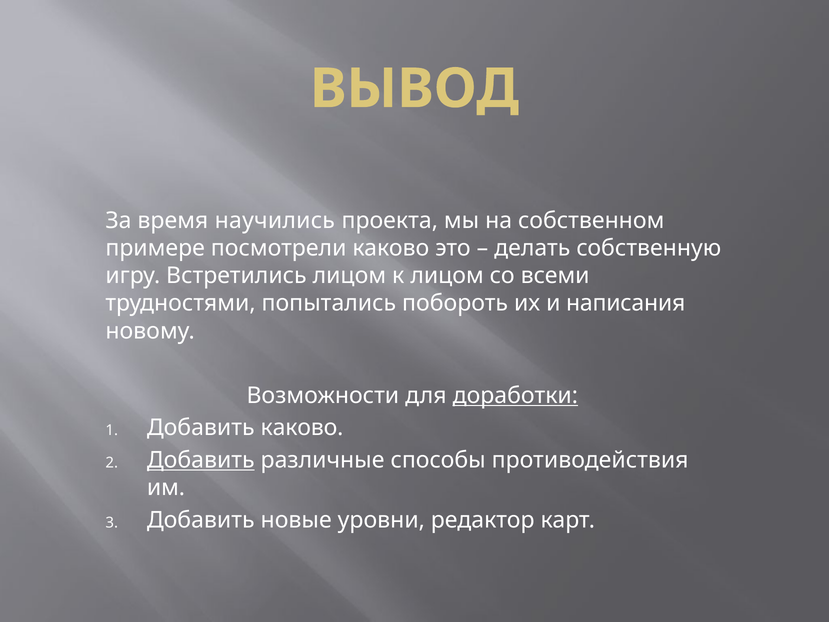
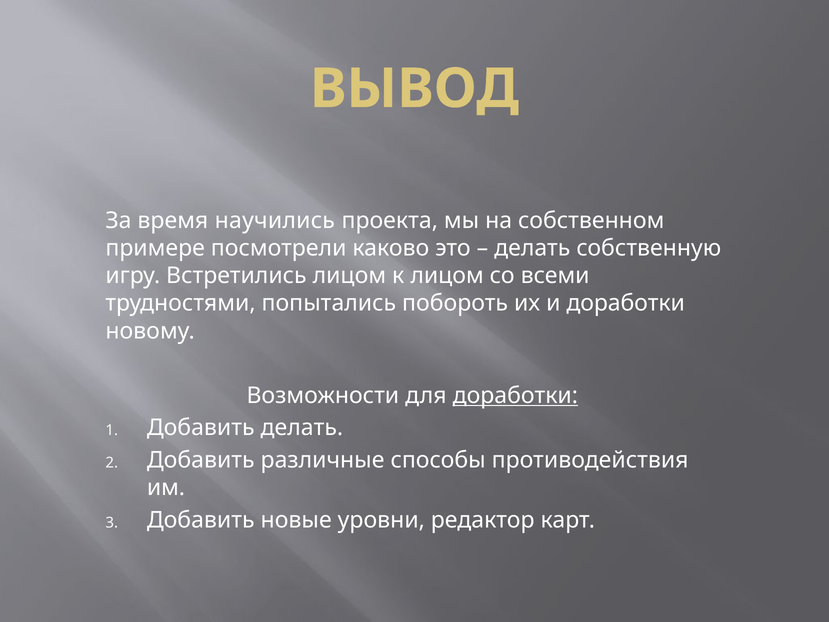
и написания: написания -> доработки
Добавить каково: каково -> делать
Добавить at (201, 460) underline: present -> none
